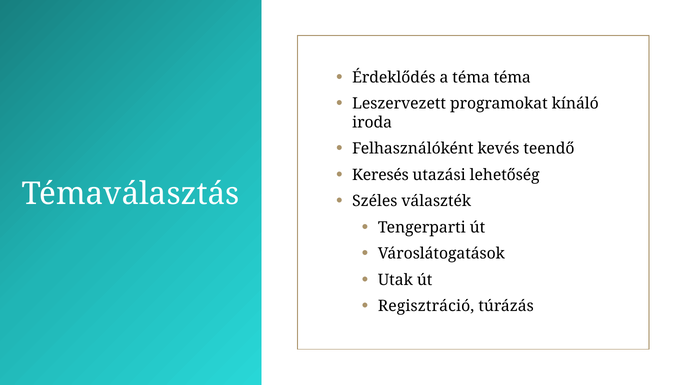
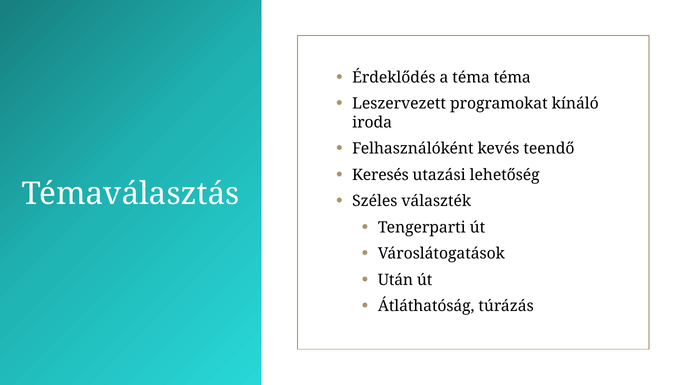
Utak: Utak -> Után
Regisztráció: Regisztráció -> Átláthatóság
